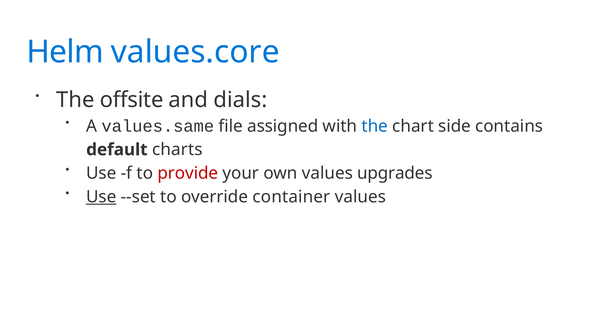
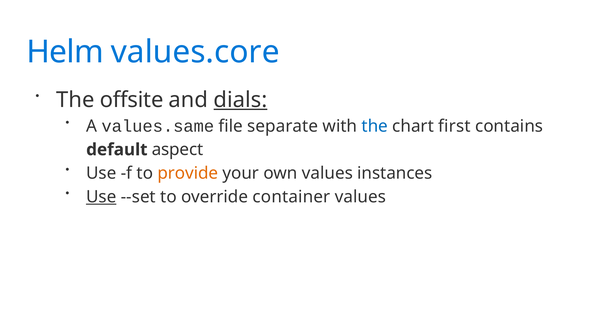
dials underline: none -> present
assigned: assigned -> separate
side: side -> first
charts: charts -> aspect
provide colour: red -> orange
upgrades: upgrades -> instances
